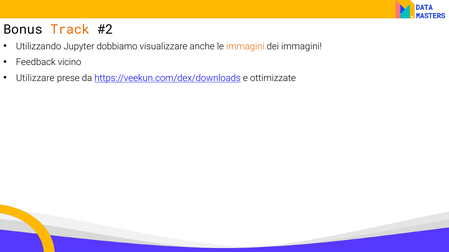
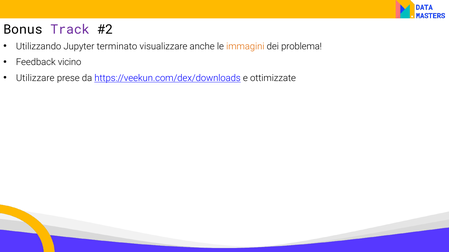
Track colour: orange -> purple
dobbiamo: dobbiamo -> terminato
dei immagini: immagini -> problema
